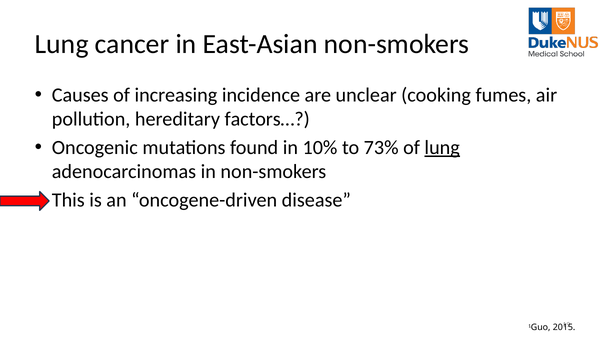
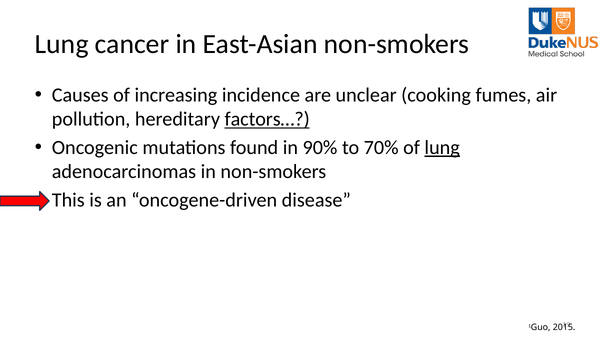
factors… underline: none -> present
10%: 10% -> 90%
73%: 73% -> 70%
